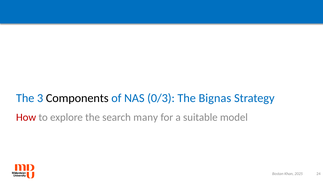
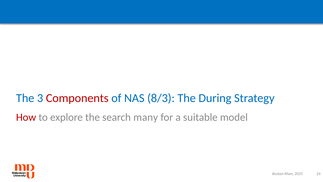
Components colour: black -> red
0/3: 0/3 -> 8/3
Bignas: Bignas -> During
